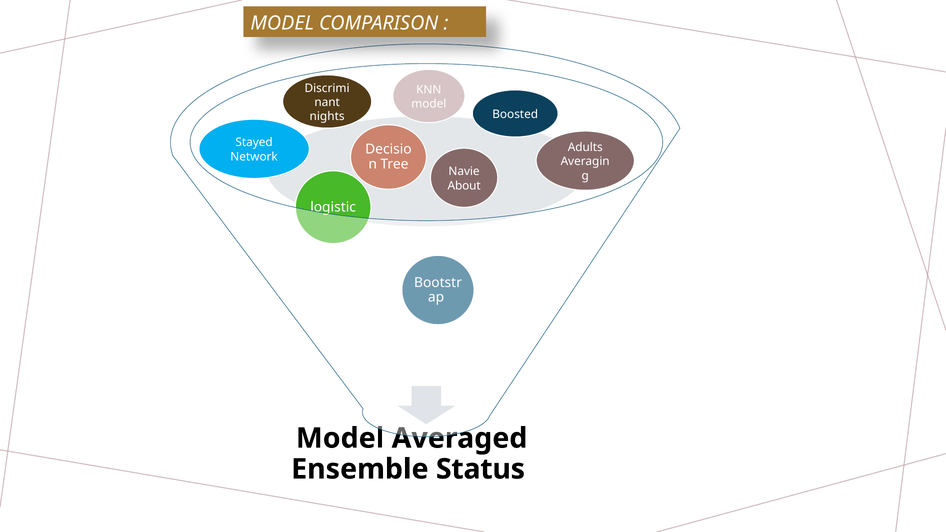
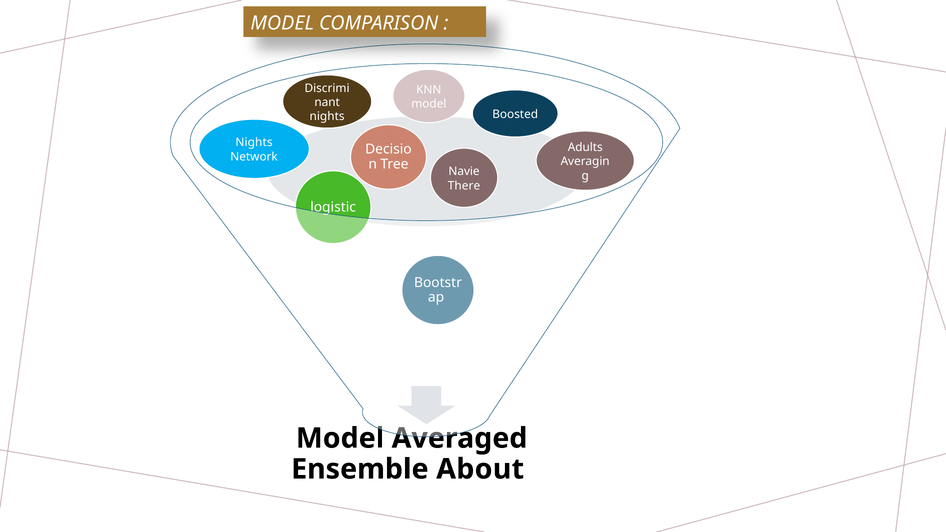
Stayed at (254, 143): Stayed -> Nights
About: About -> There
Status: Status -> About
